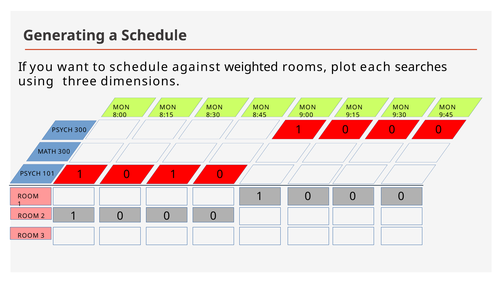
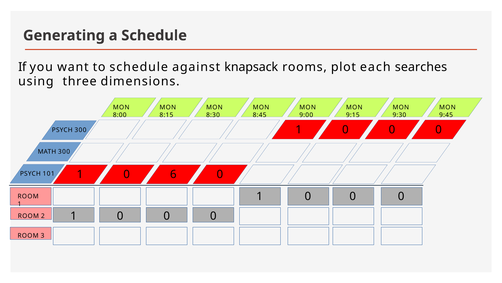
weighted: weighted -> knapsack
1 at (173, 174): 1 -> 6
